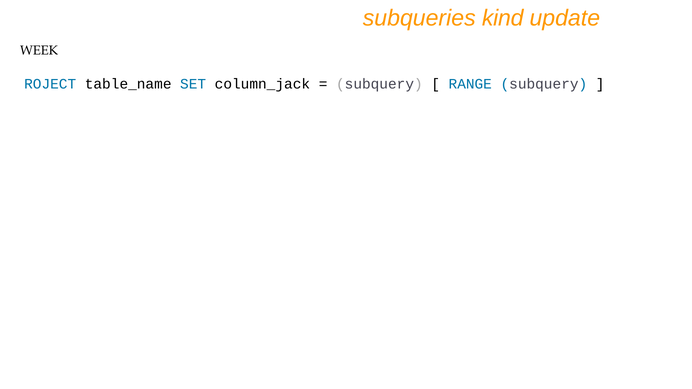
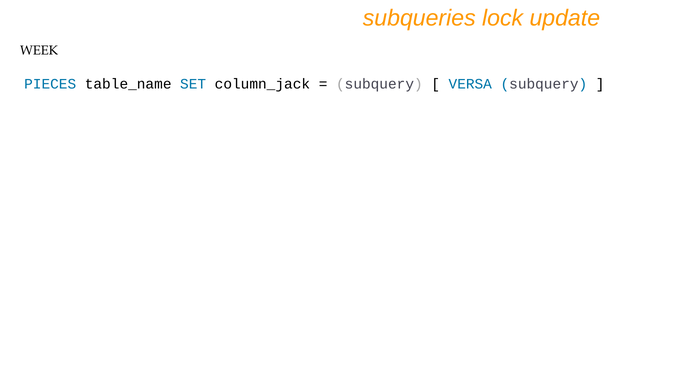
kind: kind -> lock
ROJECT: ROJECT -> PIECES
RANGE: RANGE -> VERSA
